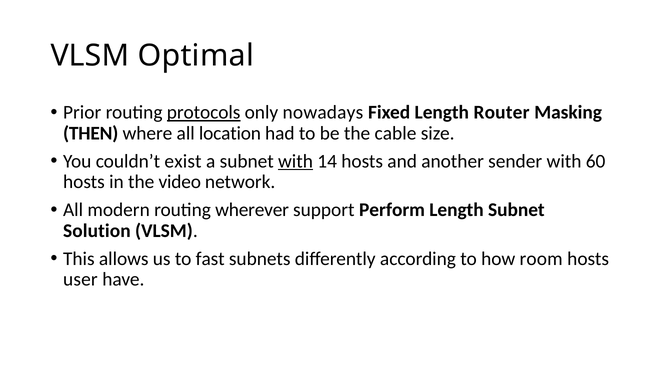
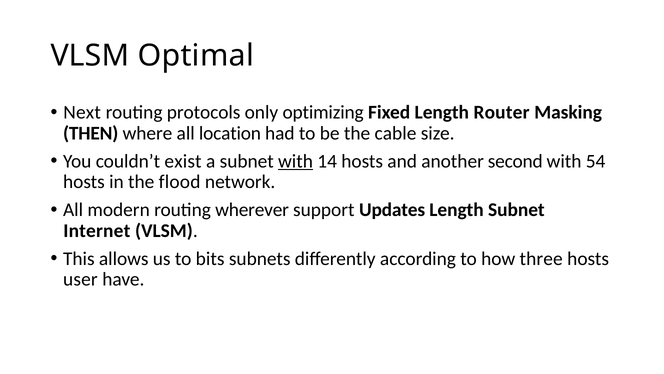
Prior: Prior -> Next
protocols underline: present -> none
nowadays: nowadays -> optimizing
sender: sender -> second
60: 60 -> 54
video: video -> flood
Perform: Perform -> Updates
Solution: Solution -> Internet
fast: fast -> bits
room: room -> three
